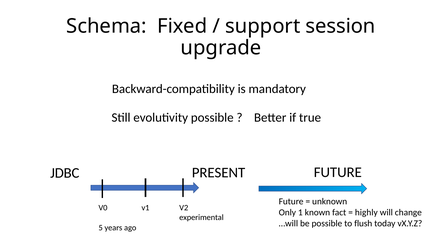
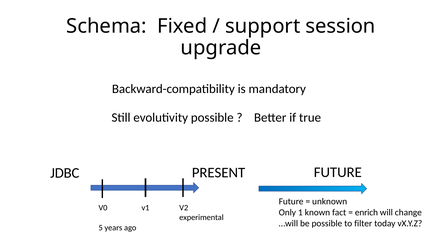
highly: highly -> enrich
flush: flush -> filter
